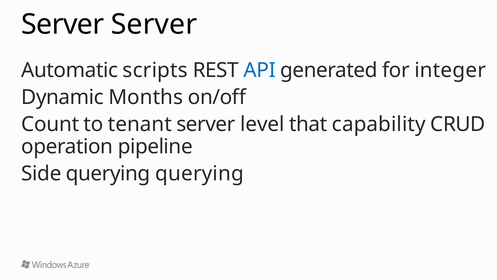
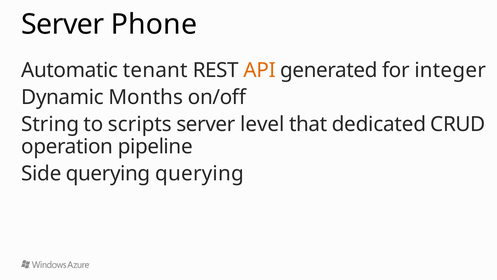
Server Server: Server -> Phone
scripts: scripts -> tenant
API colour: blue -> orange
Count: Count -> String
tenant: tenant -> scripts
capability: capability -> dedicated
